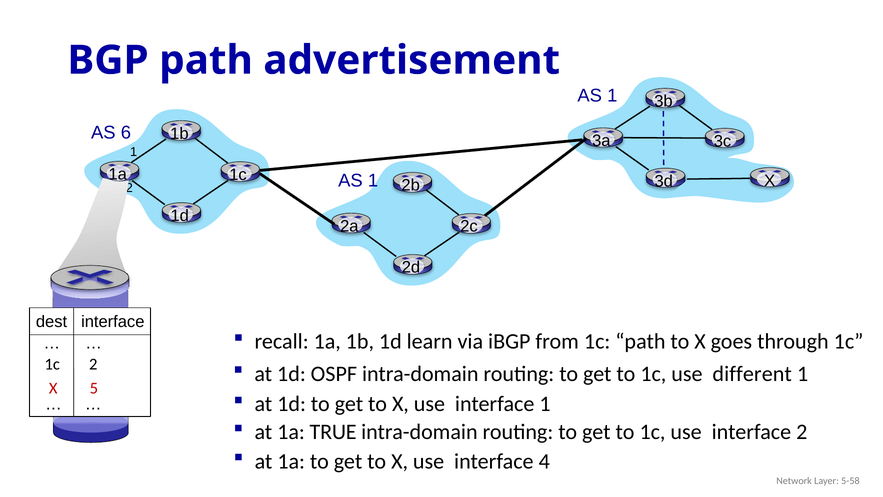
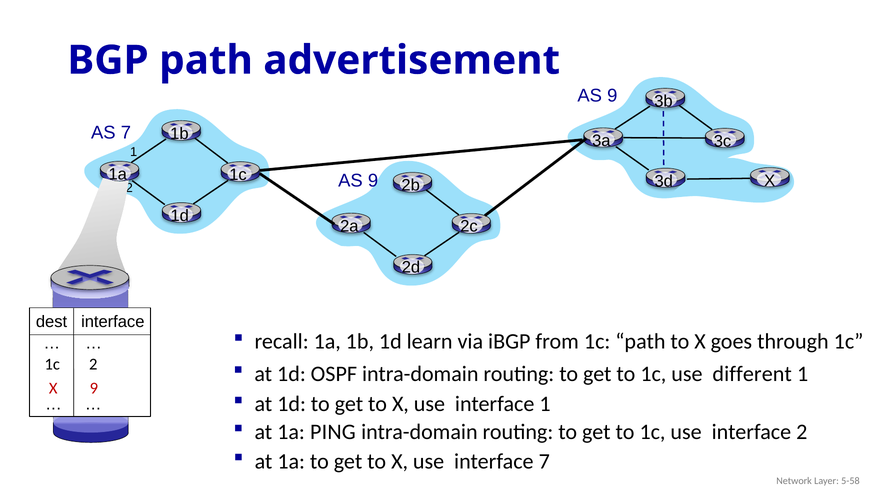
1 at (612, 96): 1 -> 9
AS 6: 6 -> 7
1 at (373, 181): 1 -> 9
X 5: 5 -> 9
TRUE: TRUE -> PING
interface 4: 4 -> 7
